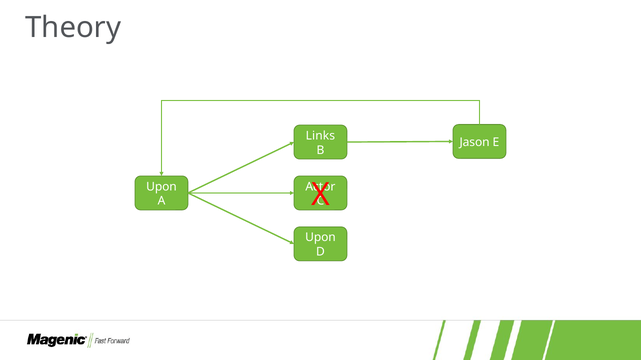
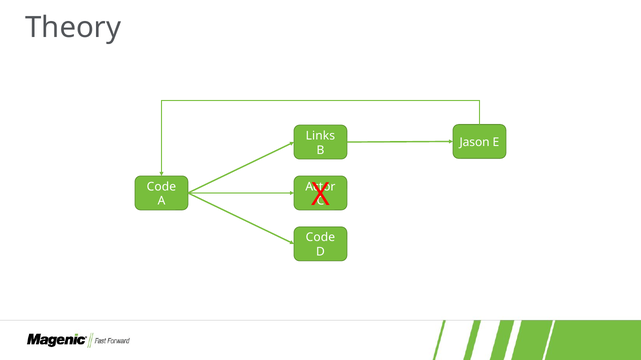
Upon at (161, 187): Upon -> Code
Upon at (320, 238): Upon -> Code
